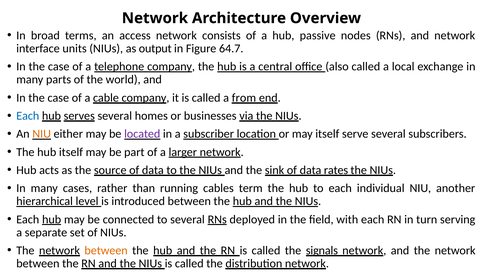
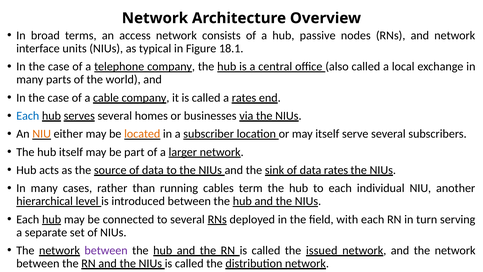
output: output -> typical
64.7: 64.7 -> 18.1
a from: from -> rates
located colour: purple -> orange
between at (106, 250) colour: orange -> purple
signals: signals -> issued
